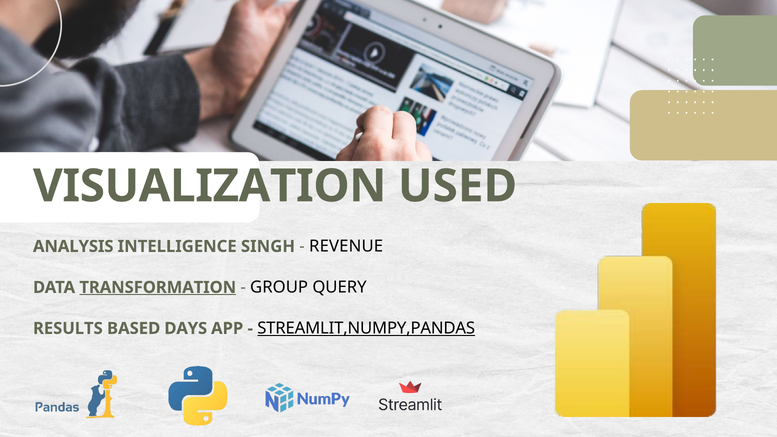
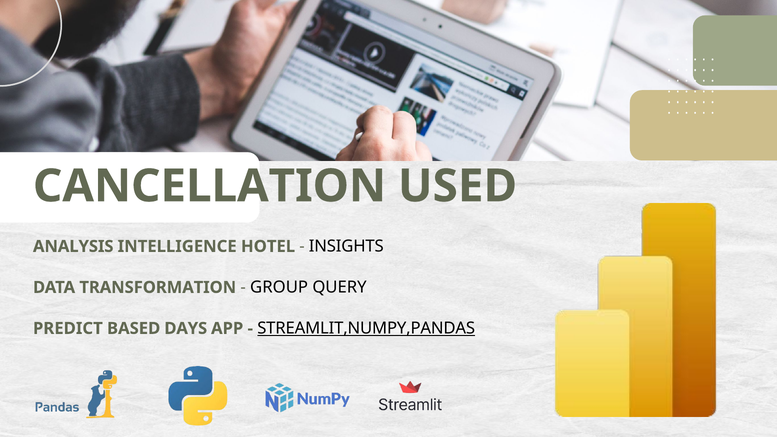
VISUALIZATION: VISUALIZATION -> CANCELLATION
SINGH: SINGH -> HOTEL
REVENUE: REVENUE -> INSIGHTS
TRANSFORMATION underline: present -> none
RESULTS: RESULTS -> PREDICT
